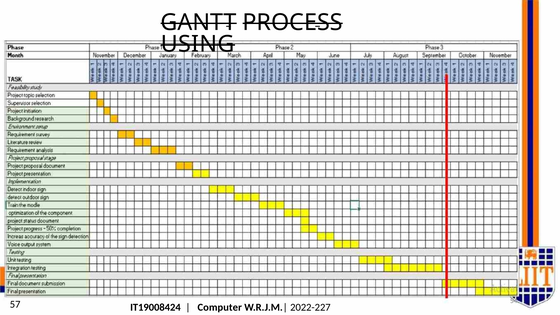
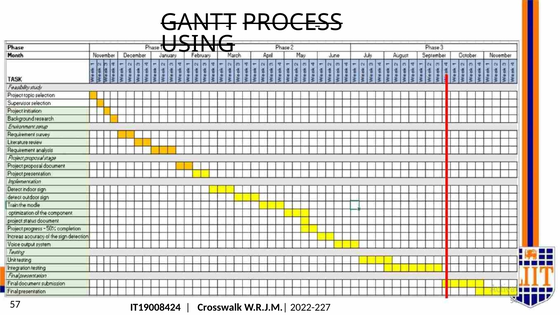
Computer: Computer -> Crosswalk
